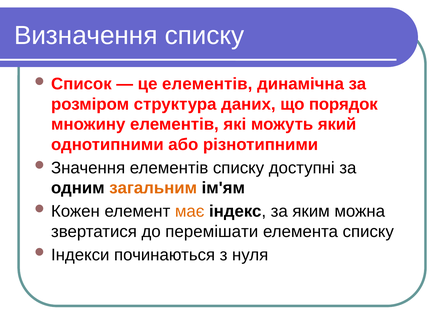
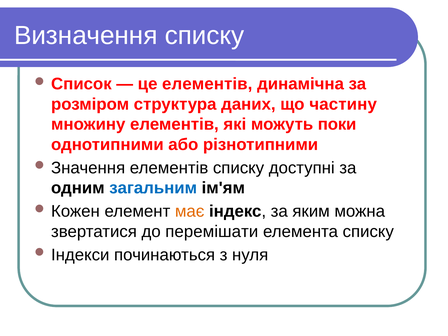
порядок: порядок -> частину
який: який -> поки
загальним colour: orange -> blue
